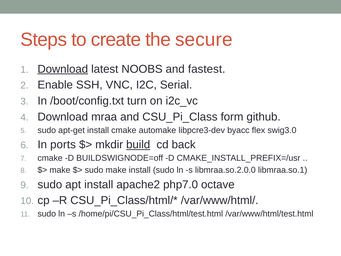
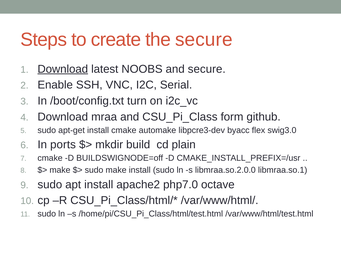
and fastest: fastest -> secure
build underline: present -> none
back: back -> plain
